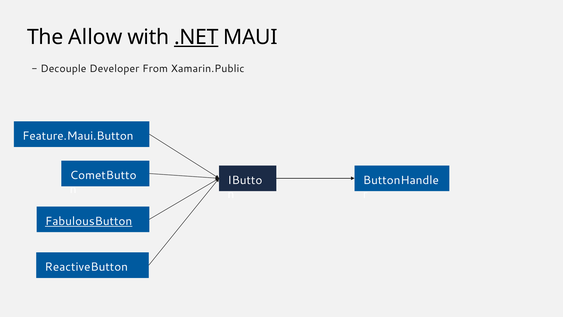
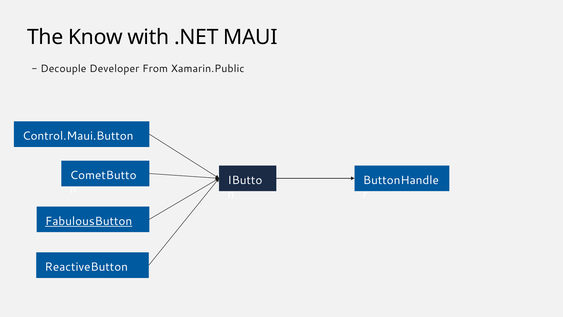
Allow: Allow -> Know
.NET underline: present -> none
Feature.Maui.Button: Feature.Maui.Button -> Control.Maui.Button
